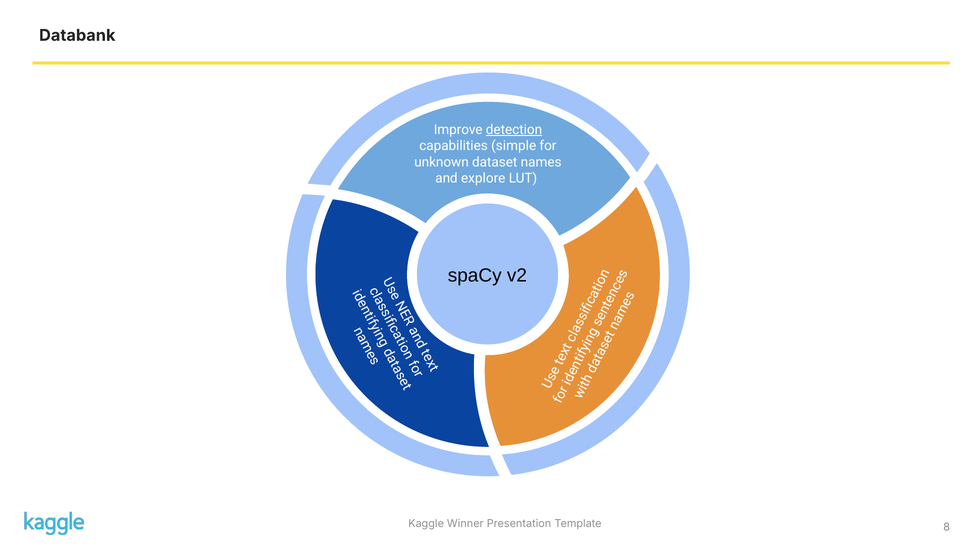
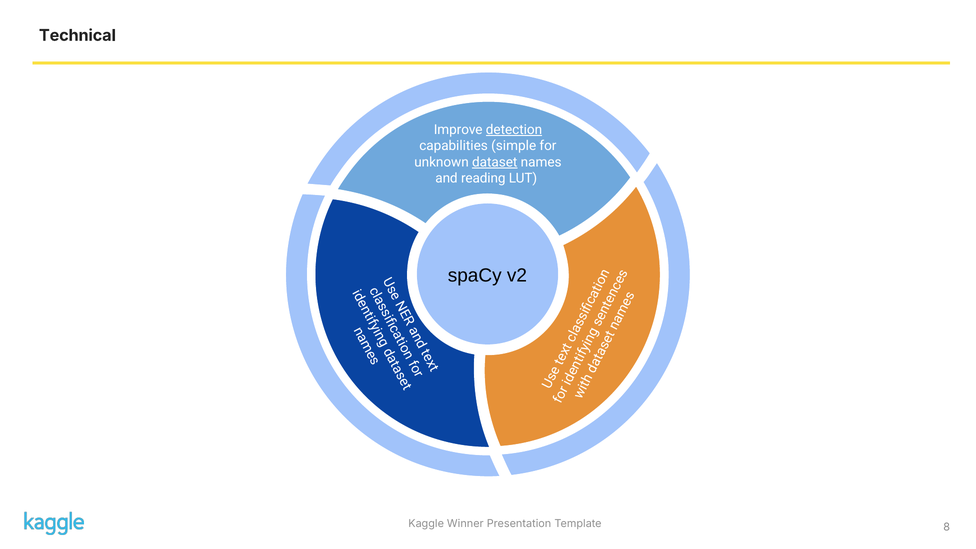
Databank: Databank -> Technical
dataset underline: none -> present
explore: explore -> reading
